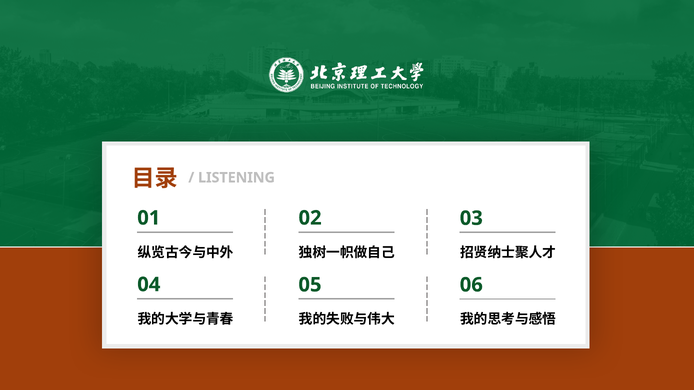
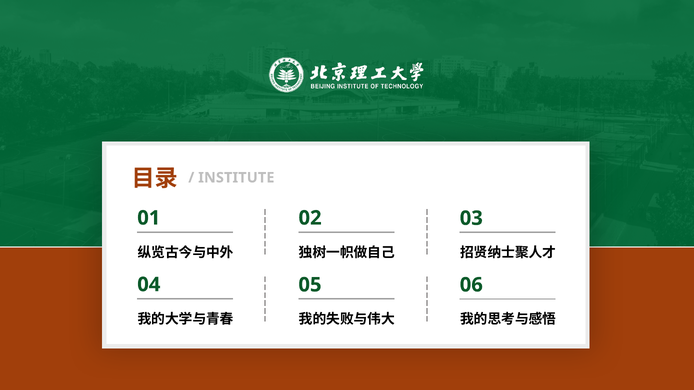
LISTENING: LISTENING -> INSTITUTE
